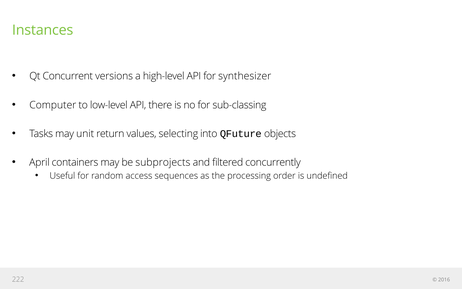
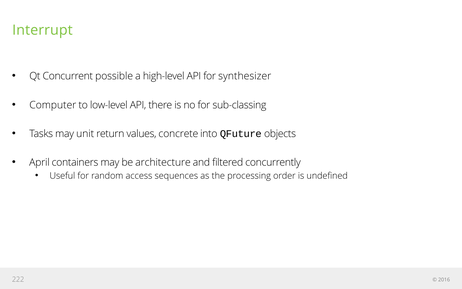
Instances: Instances -> Interrupt
versions: versions -> possible
selecting: selecting -> concrete
subprojects: subprojects -> architecture
